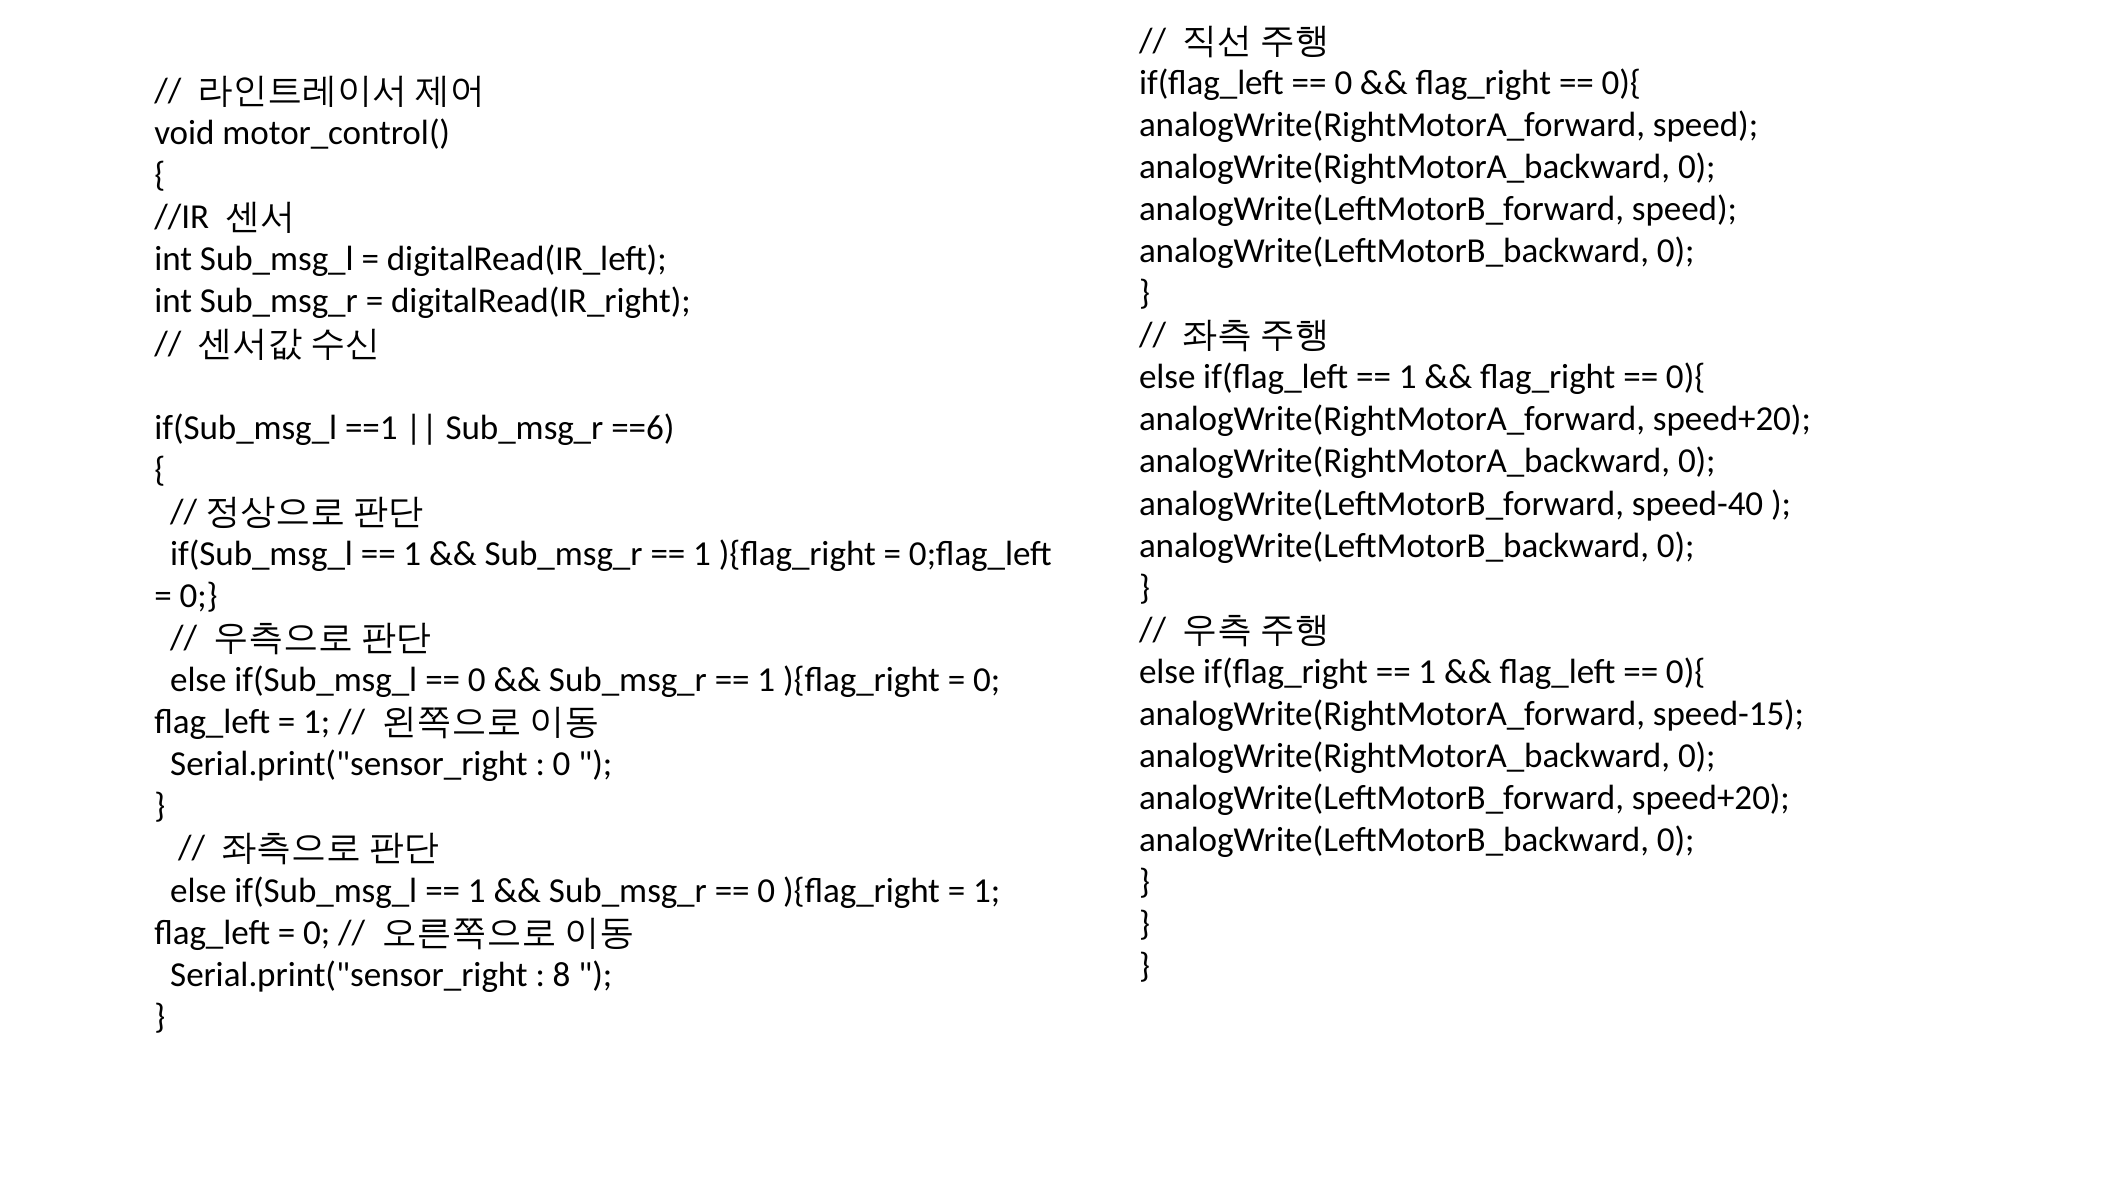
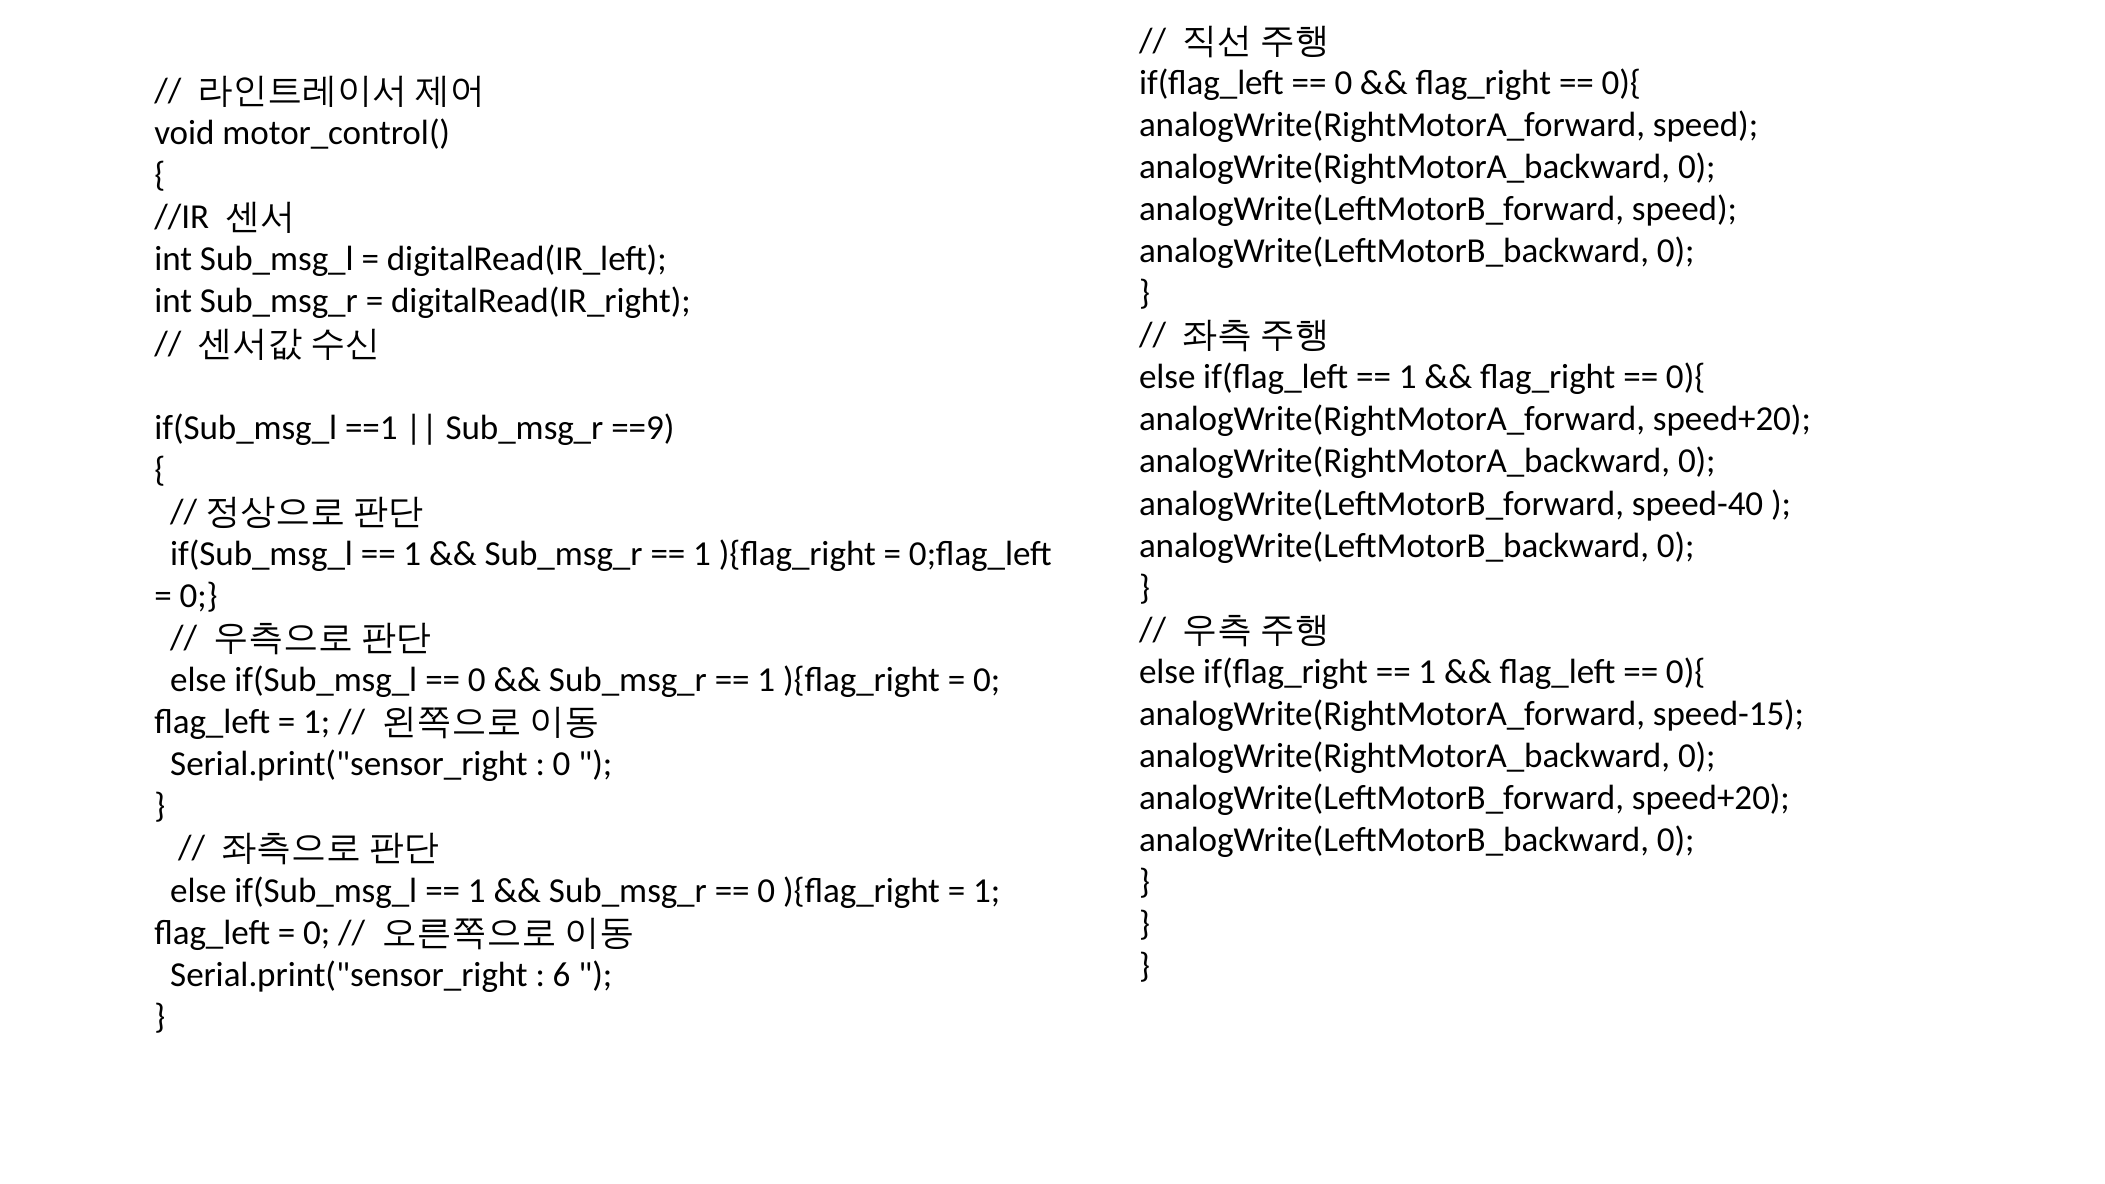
==6: ==6 -> ==9
8: 8 -> 6
